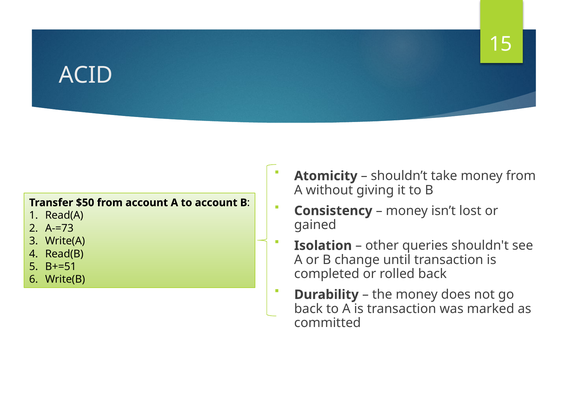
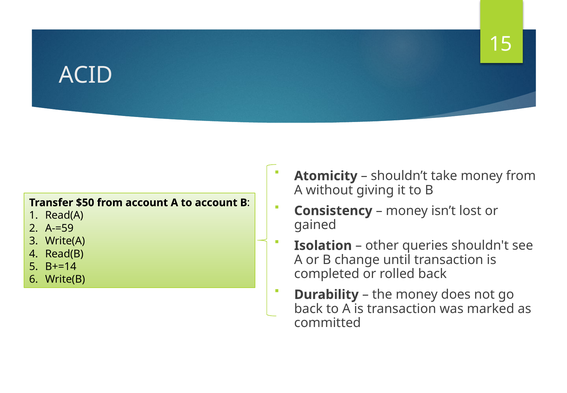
A-=73: A-=73 -> A-=59
B+=51: B+=51 -> B+=14
